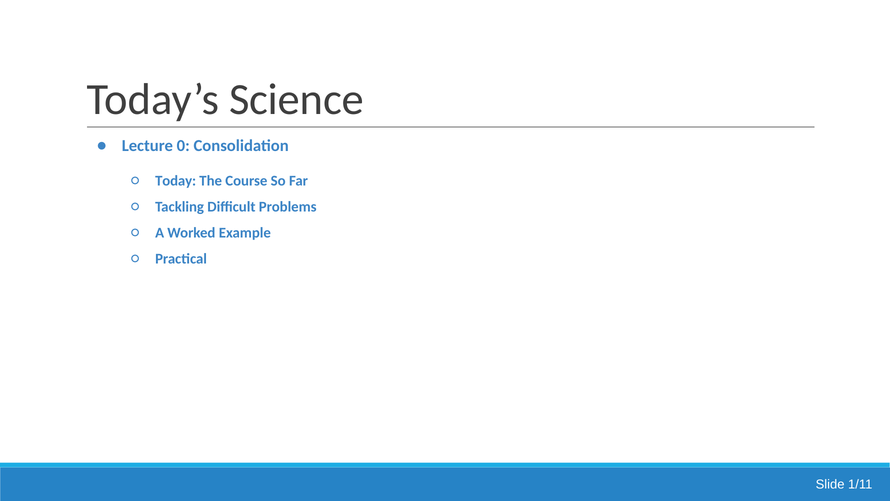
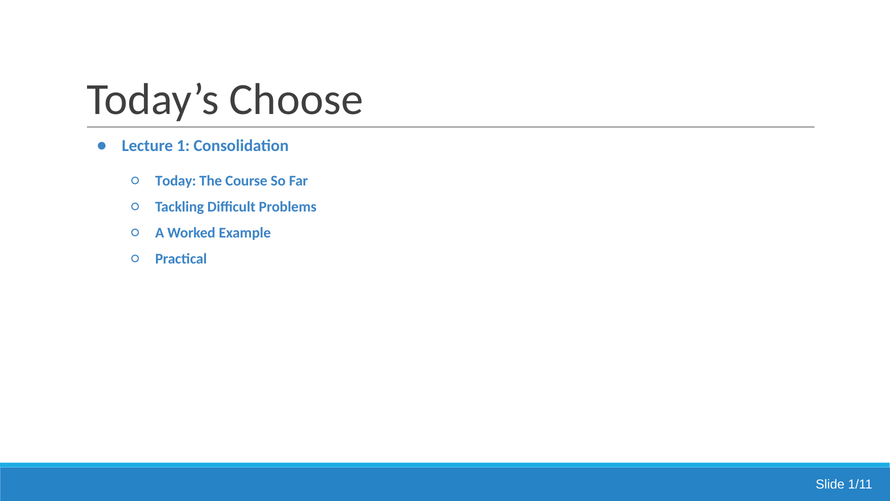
Science: Science -> Choose
0: 0 -> 1
